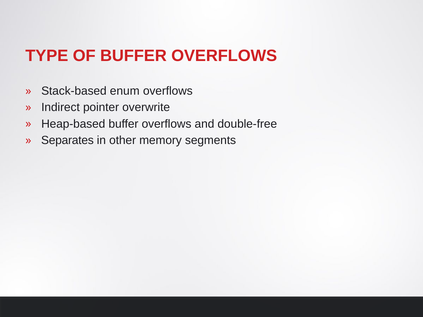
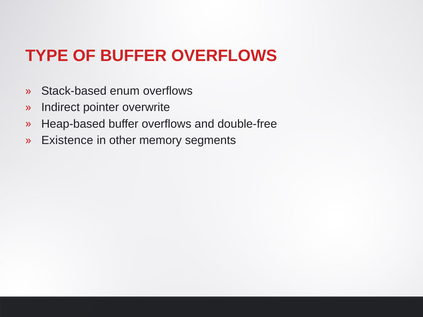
Separates: Separates -> Existence
